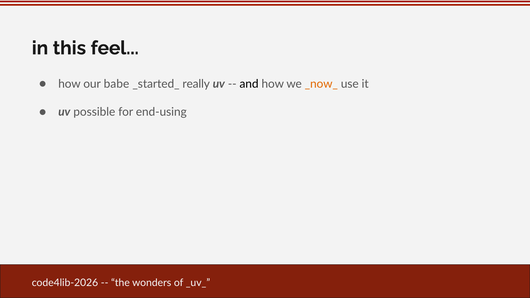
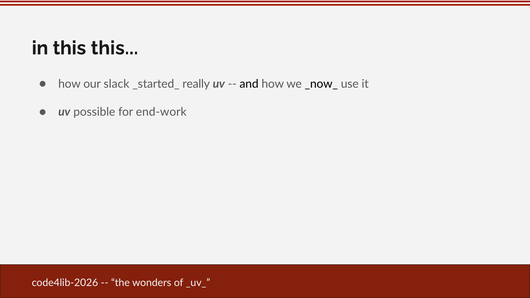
this feel: feel -> this
babe: babe -> slack
_now_ colour: orange -> black
end-using: end-using -> end-work
